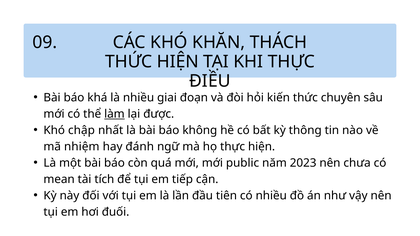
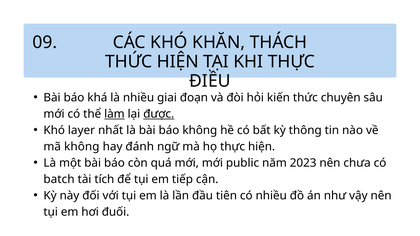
được underline: none -> present
chập: chập -> layer
mã nhiệm: nhiệm -> không
mean: mean -> batch
